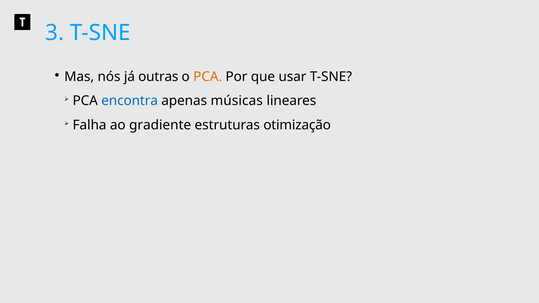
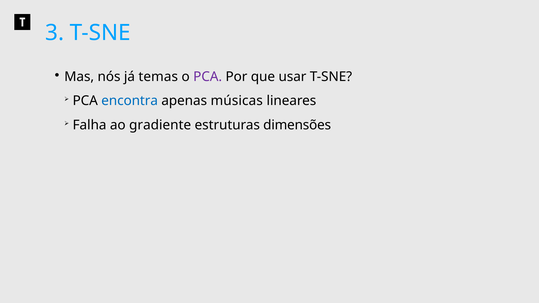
outras: outras -> temas
PCA at (208, 77) colour: orange -> purple
otimização: otimização -> dimensões
